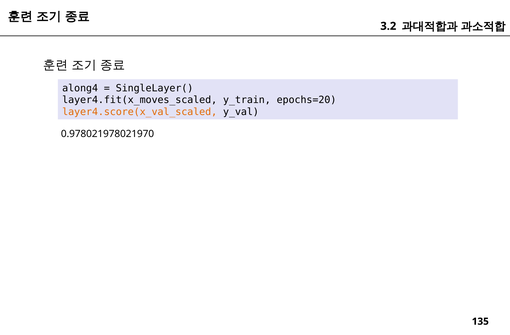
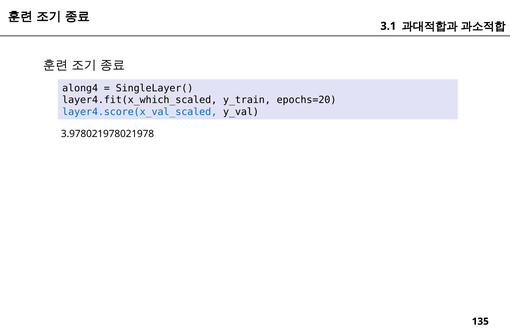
3.2: 3.2 -> 3.1
layer4.fit(x_moves_scaled: layer4.fit(x_moves_scaled -> layer4.fit(x_which_scaled
layer4.score(x_val_scaled colour: orange -> blue
0.978021978021970: 0.978021978021970 -> 3.978021978021978
